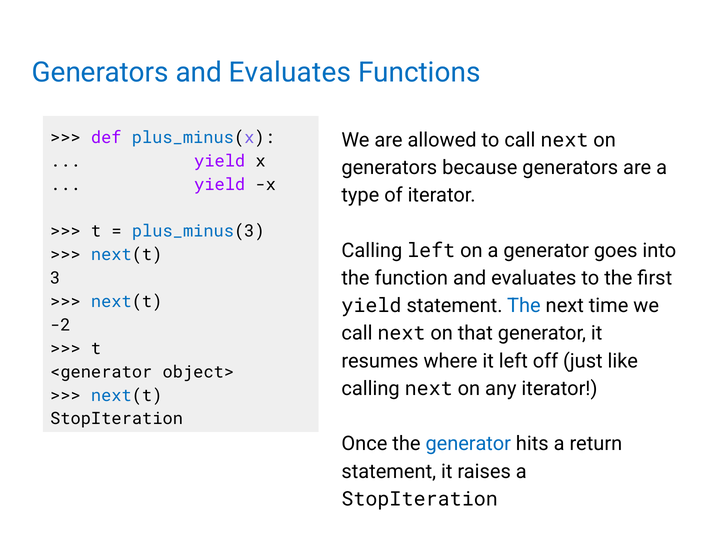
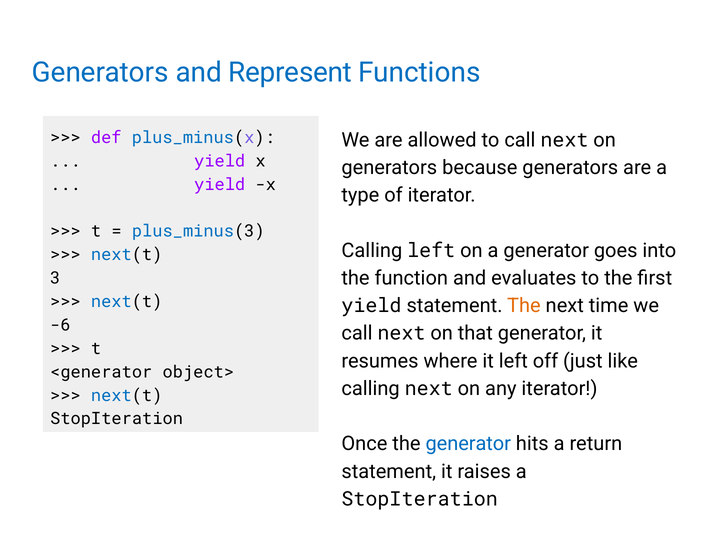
Generators and Evaluates: Evaluates -> Represent
The at (524, 306) colour: blue -> orange
-2: -2 -> -6
